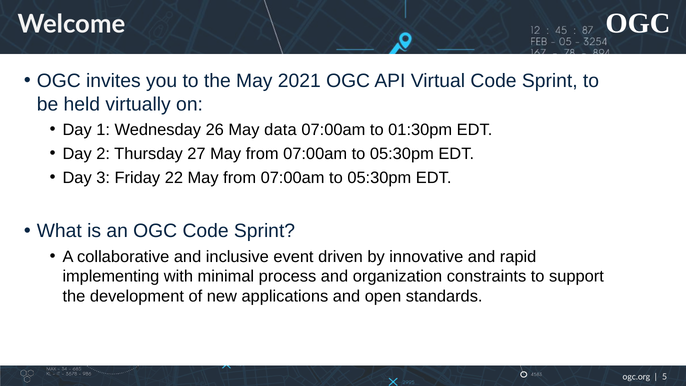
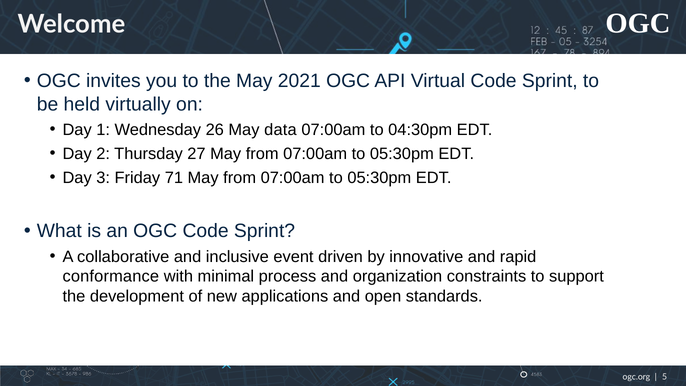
01:30pm: 01:30pm -> 04:30pm
22: 22 -> 71
implementing: implementing -> conformance
